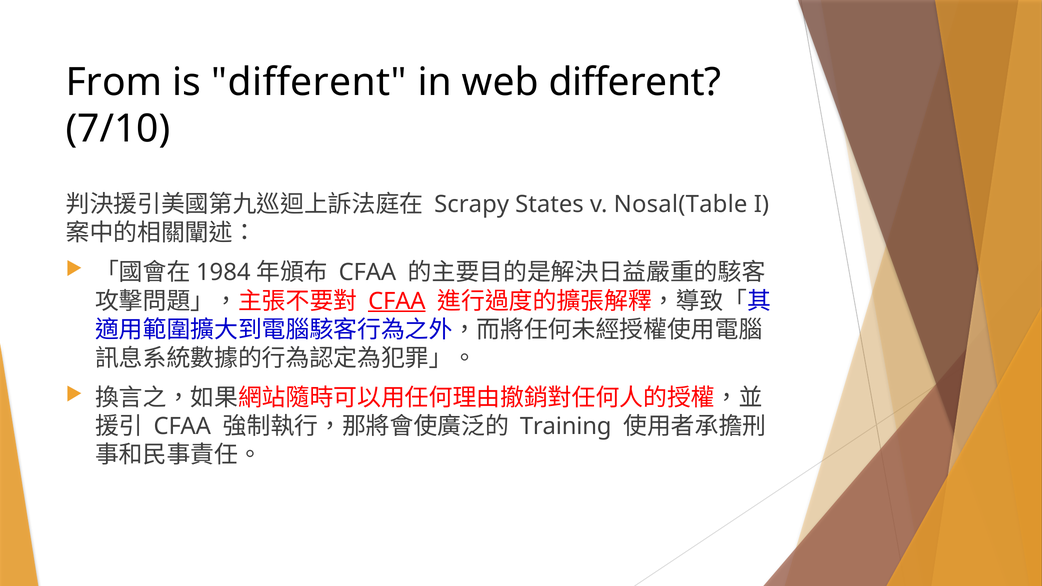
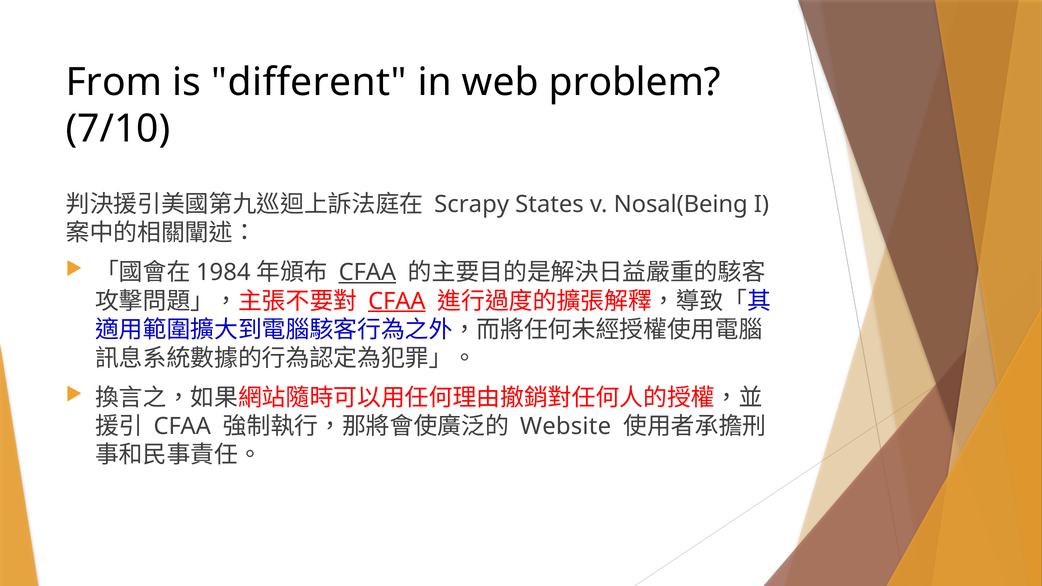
web different: different -> problem
Nosal(Table: Nosal(Table -> Nosal(Being
CFAA at (367, 273) underline: none -> present
Training: Training -> Website
